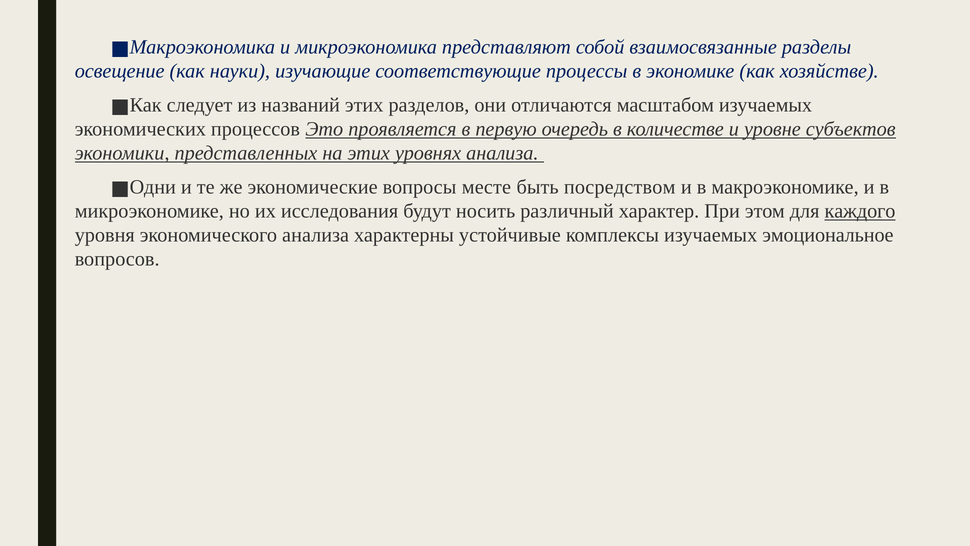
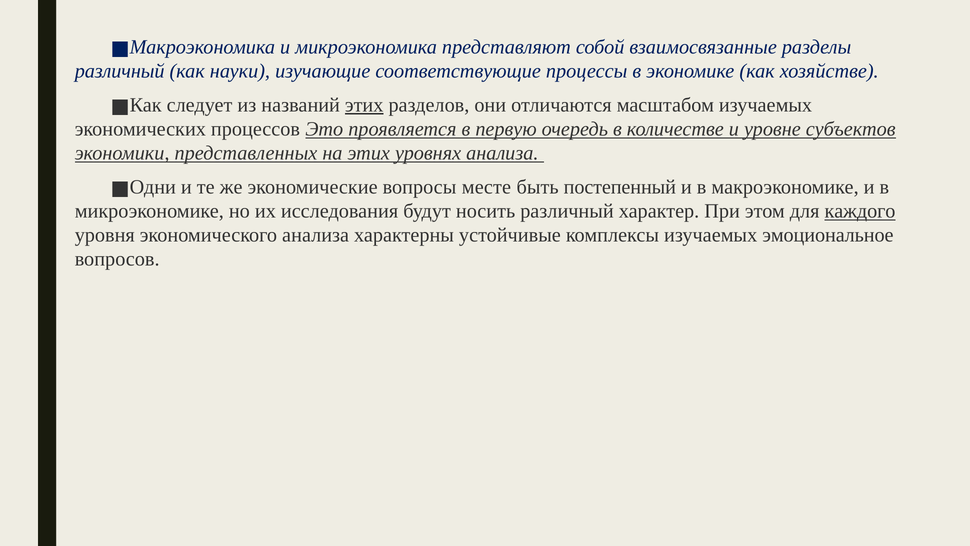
освещение at (120, 71): освещение -> различный
этих at (364, 105) underline: none -> present
посредством: посредством -> постепенный
